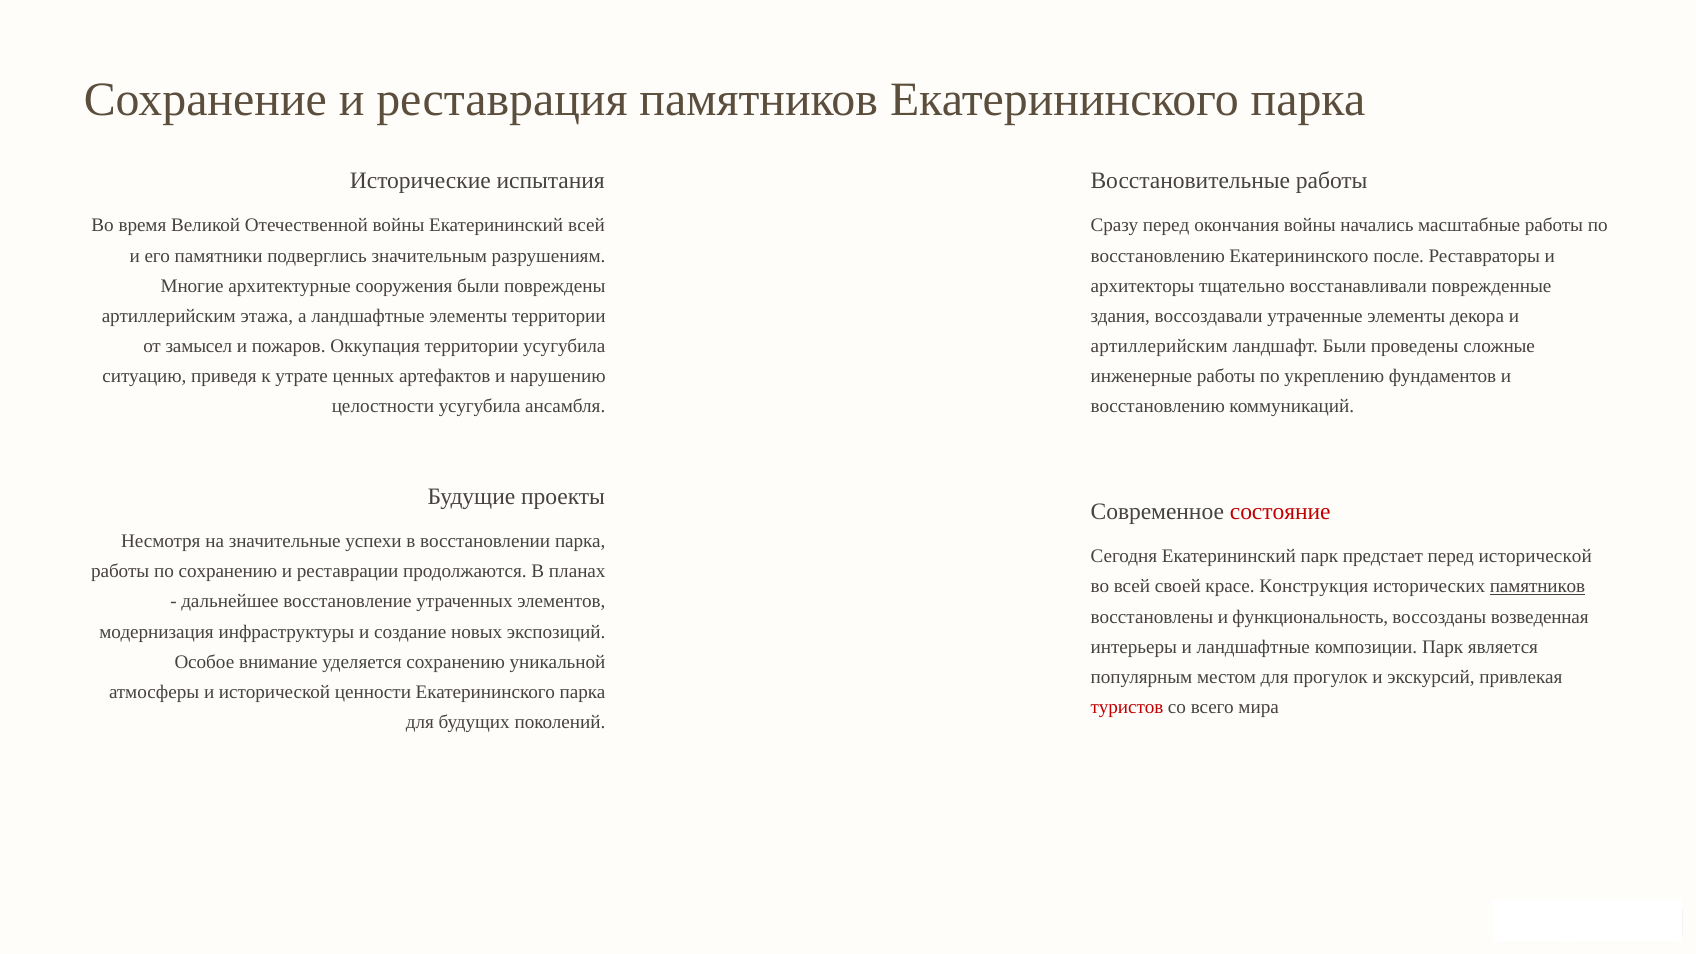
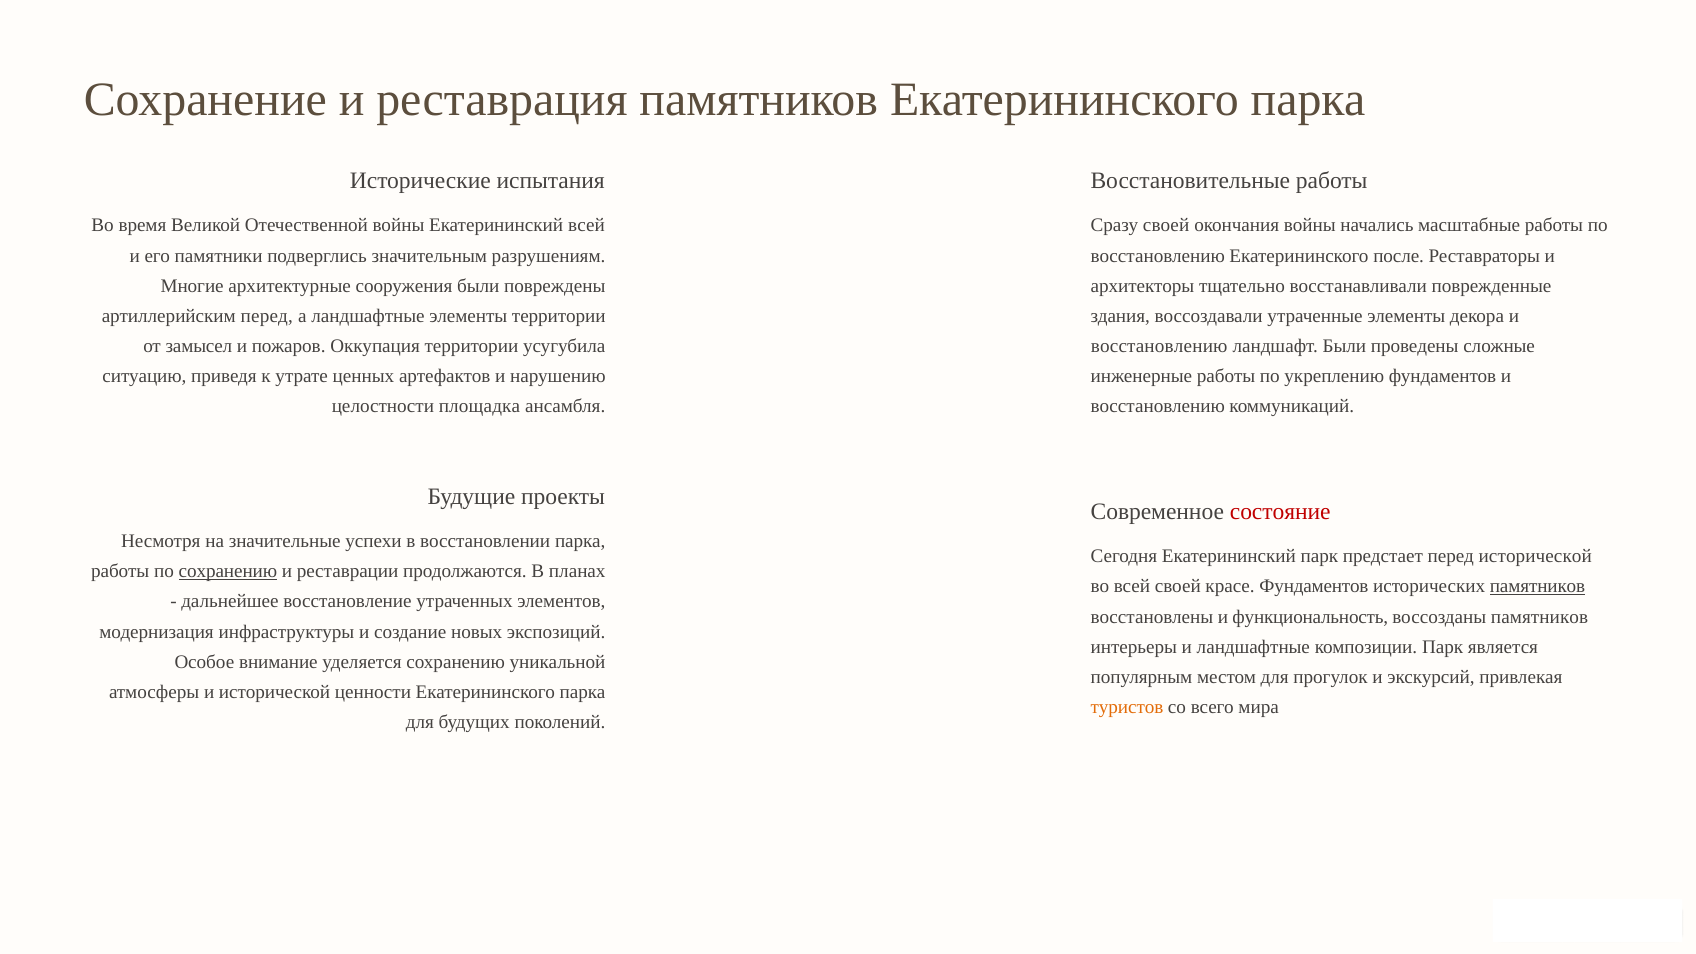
Сразу перед: перед -> своей
артиллерийским этажа: этажа -> перед
артиллерийским at (1159, 346): артиллерийским -> восстановлению
целостности усугубила: усугубила -> площадка
сохранению at (228, 571) underline: none -> present
красе Конструкция: Конструкция -> Фундаментов
воссозданы возведенная: возведенная -> памятников
туристов colour: red -> orange
